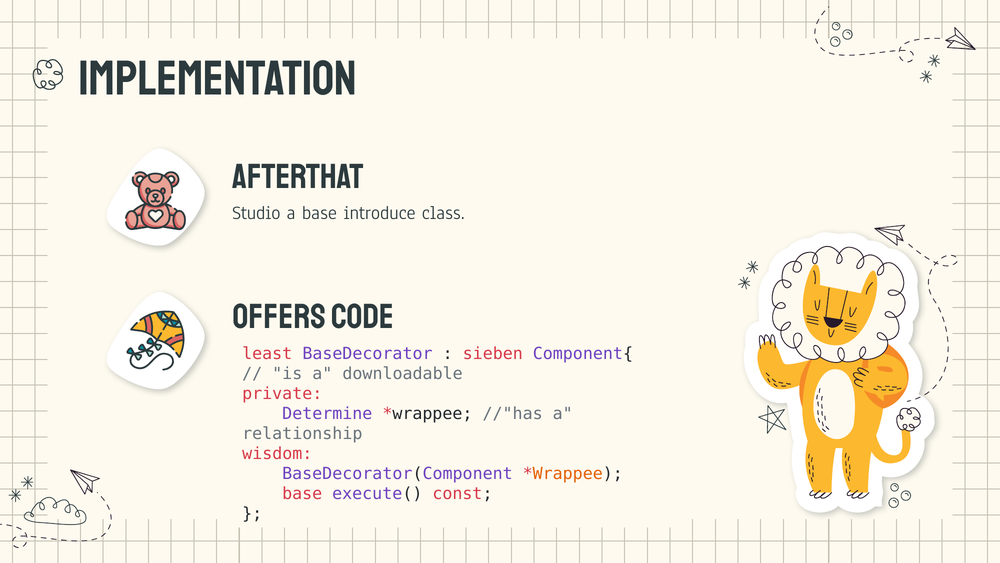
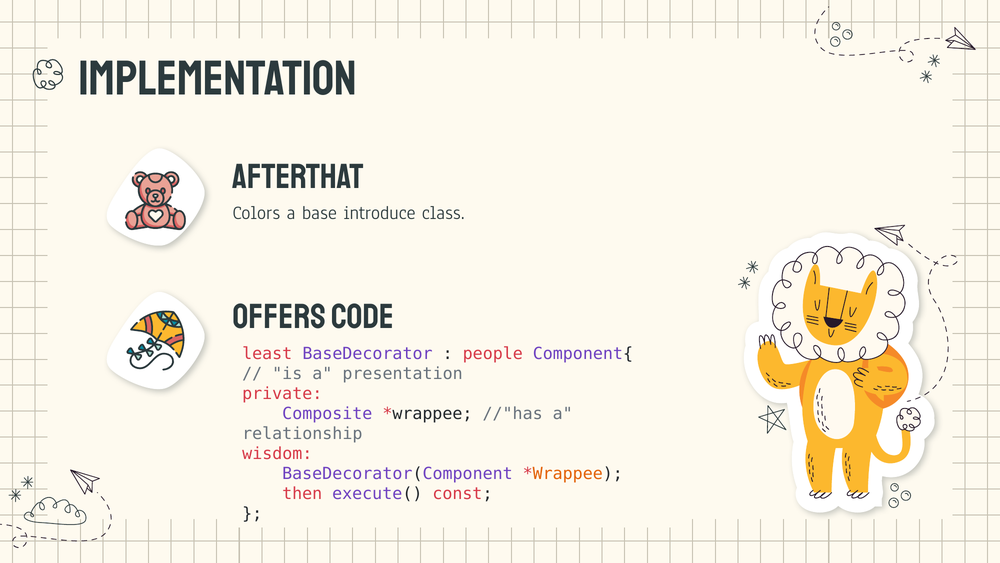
Studio: Studio -> Colors
sieben: sieben -> people
downloadable: downloadable -> presentation
Determine: Determine -> Composite
base at (302, 493): base -> then
